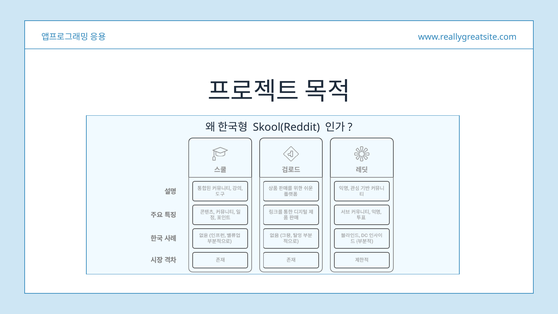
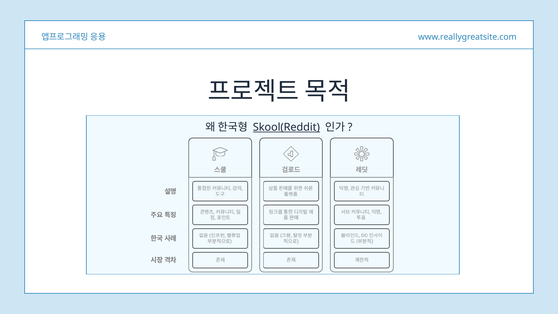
Skool(Reddit underline: none -> present
